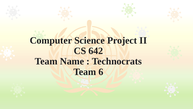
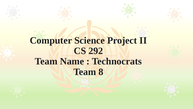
642: 642 -> 292
6: 6 -> 8
